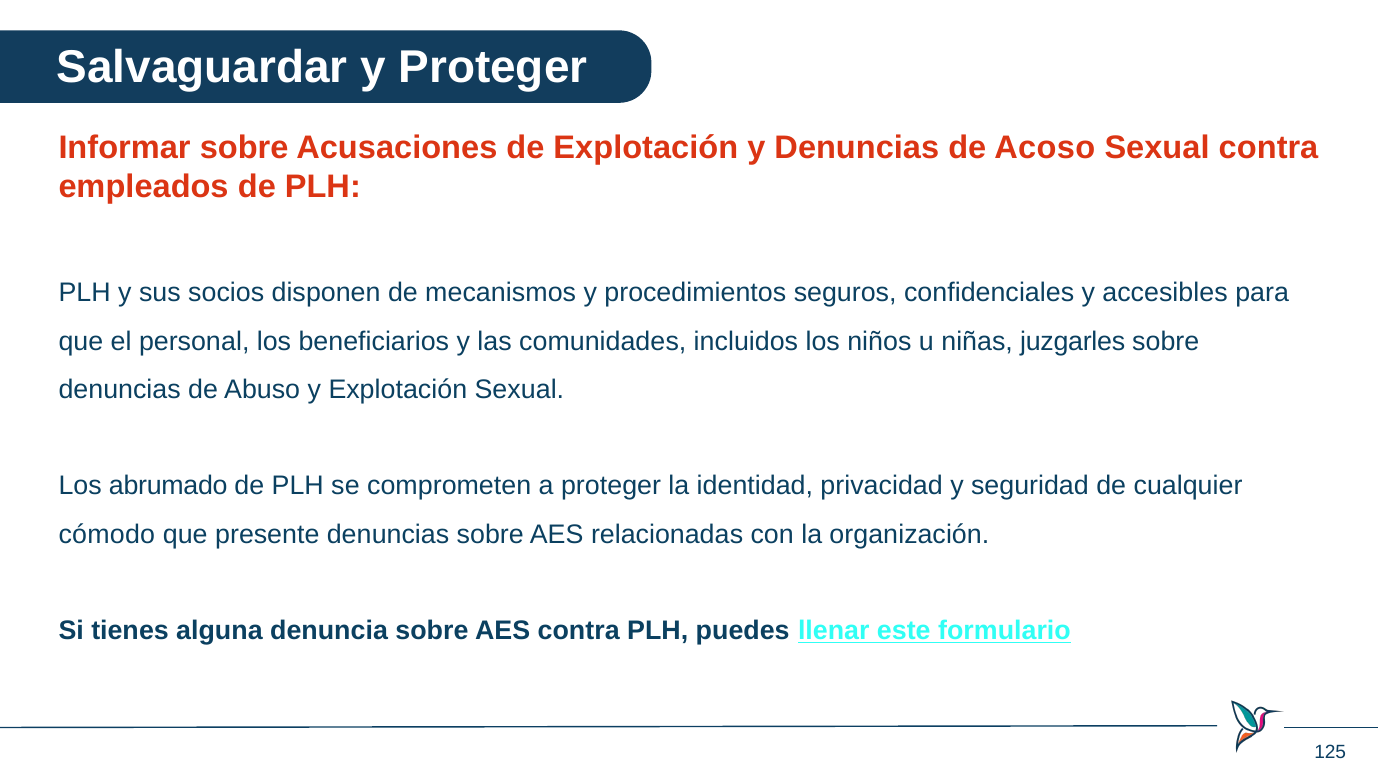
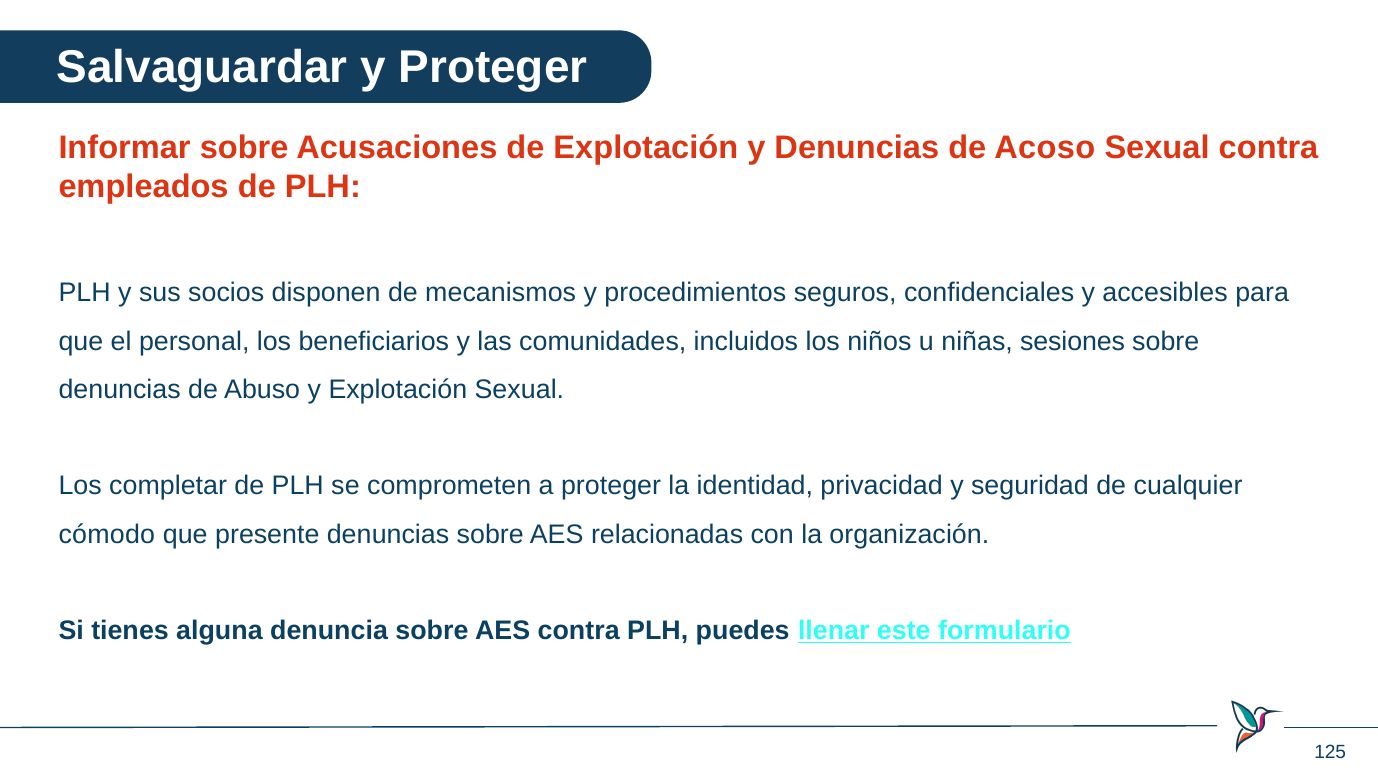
juzgarles: juzgarles -> sesiones
abrumado: abrumado -> completar
